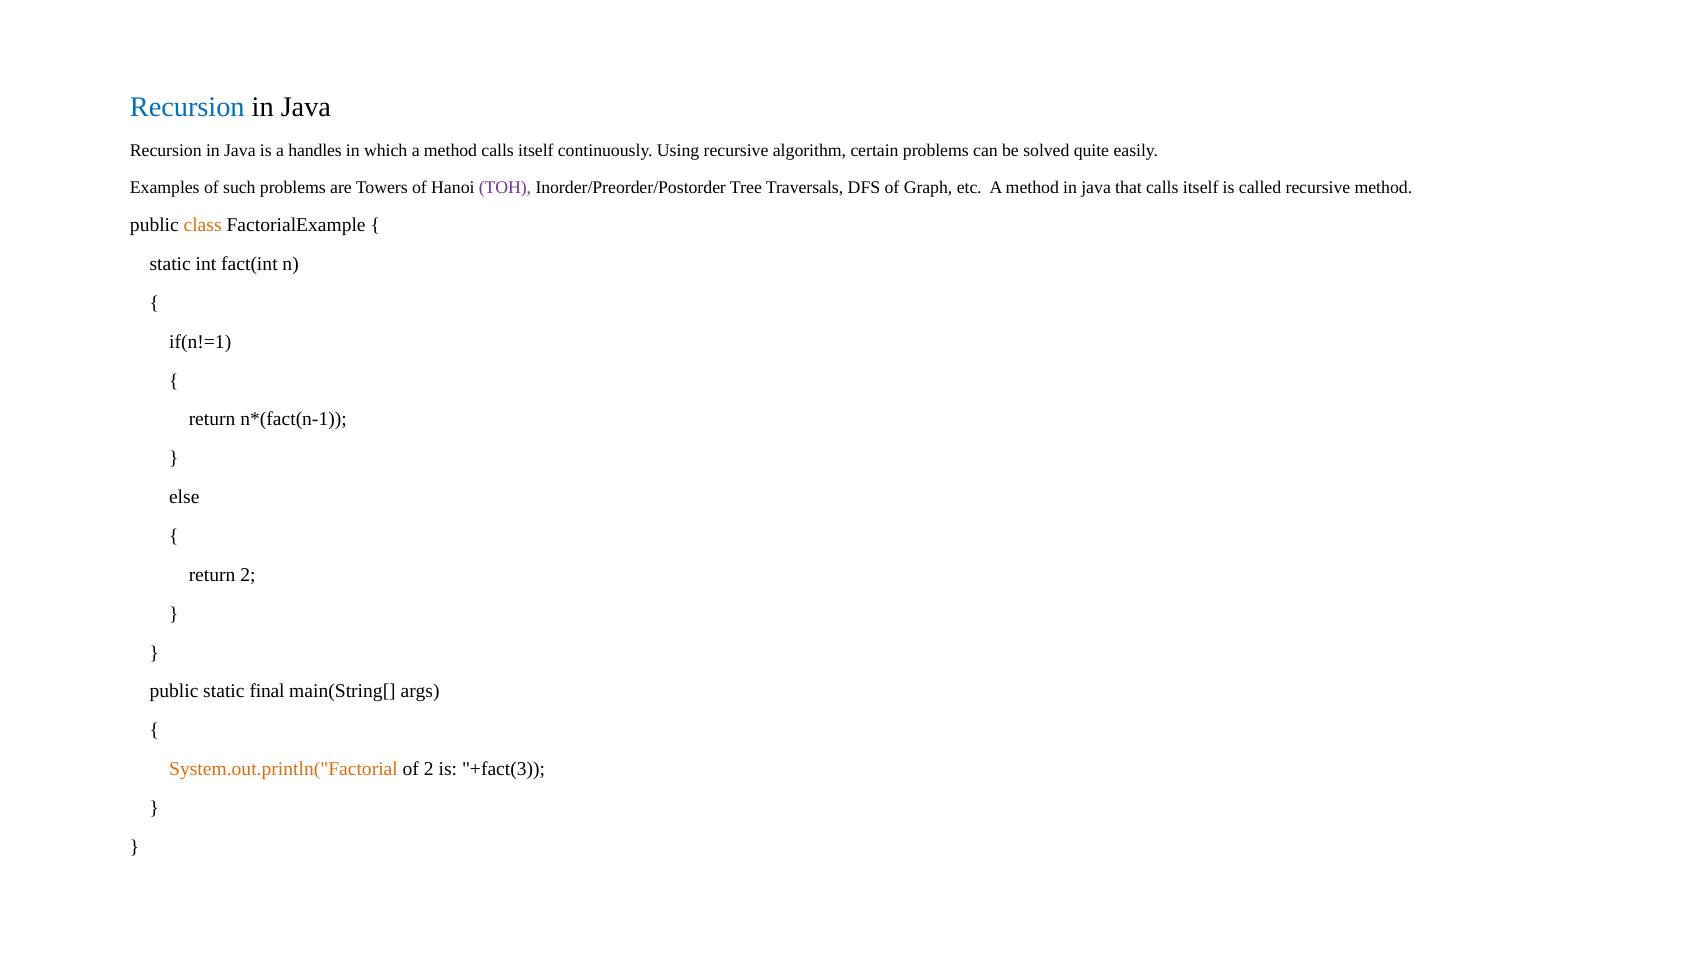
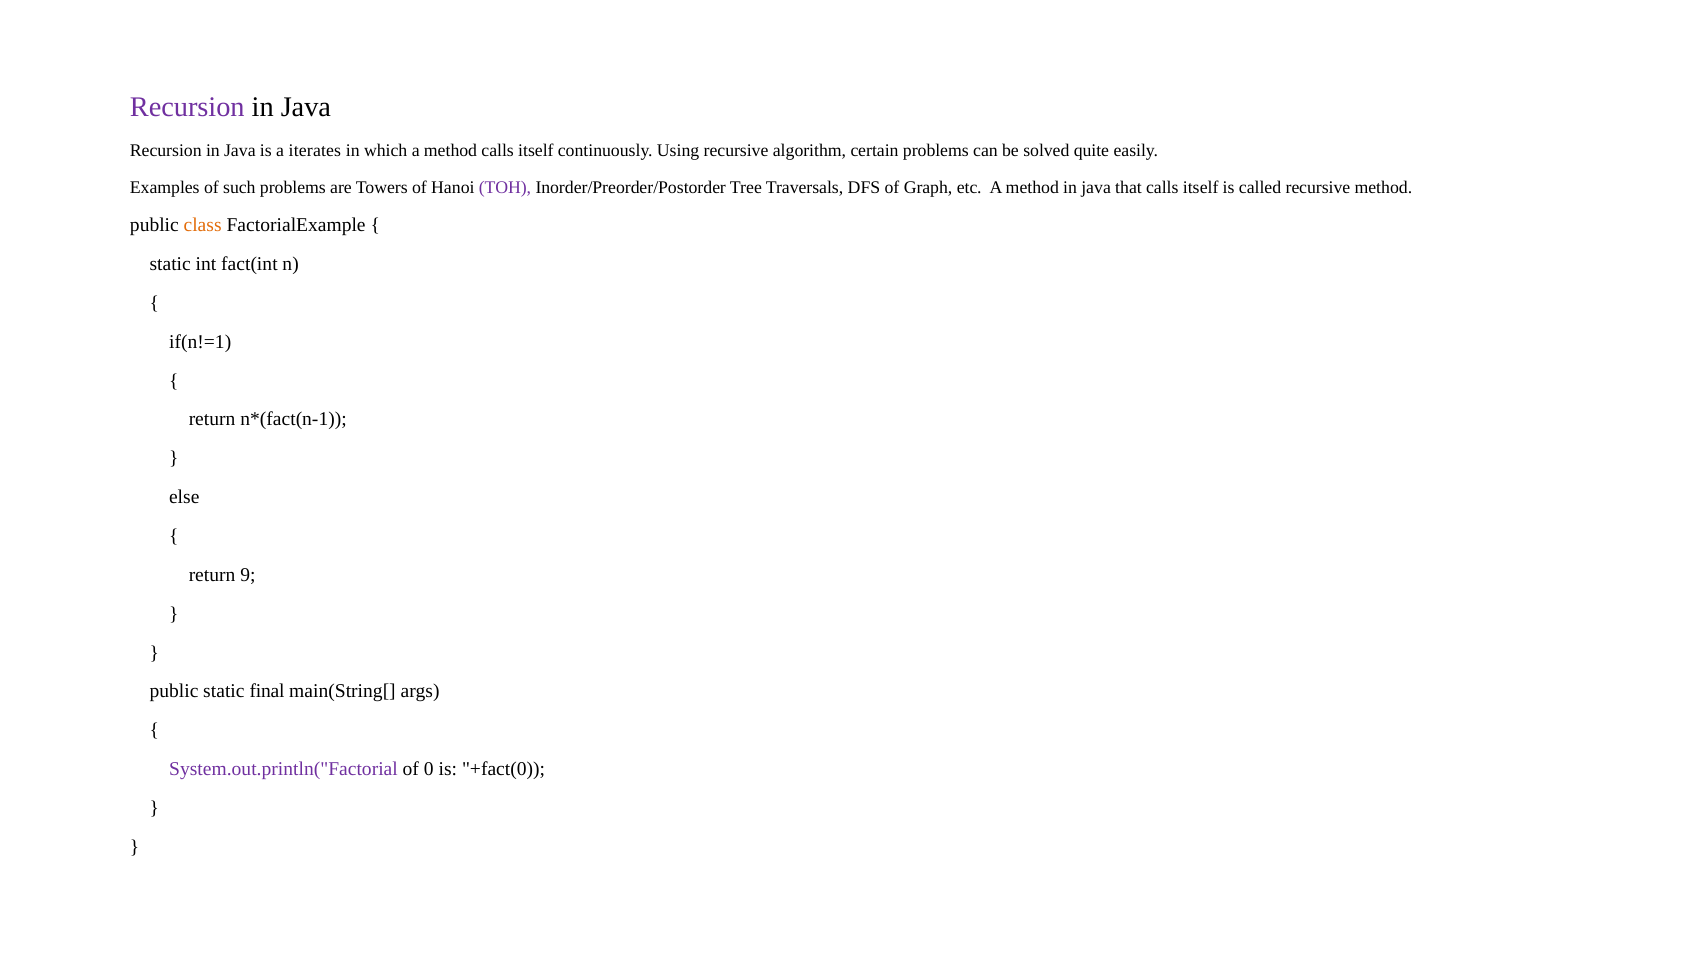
Recursion at (187, 107) colour: blue -> purple
handles: handles -> iterates
return 2: 2 -> 9
System.out.println("Factorial colour: orange -> purple
of 2: 2 -> 0
+fact(3: +fact(3 -> +fact(0
